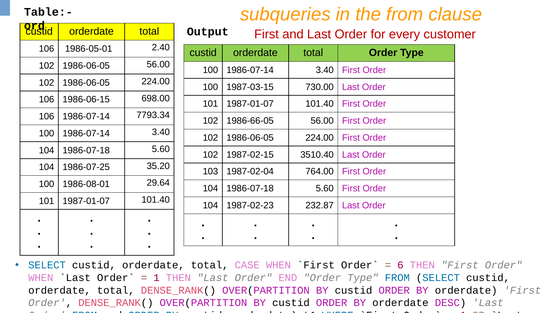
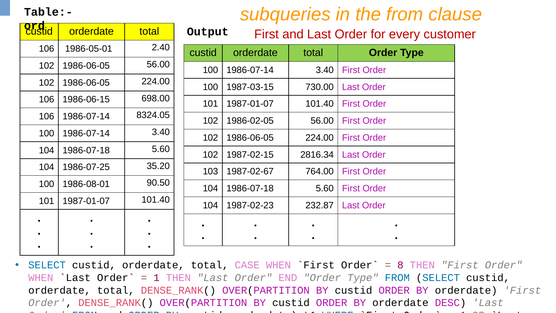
7793.34: 7793.34 -> 8324.05
1986-66-05: 1986-66-05 -> 1986-02-05
3510.40: 3510.40 -> 2816.34
1987-02-04: 1987-02-04 -> 1987-02-67
29.64: 29.64 -> 90.50
6: 6 -> 8
